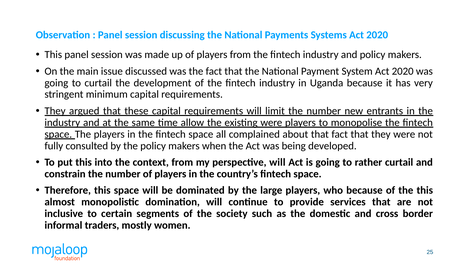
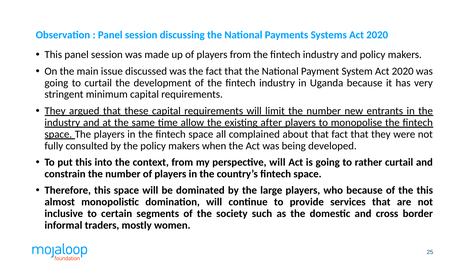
existing were: were -> after
